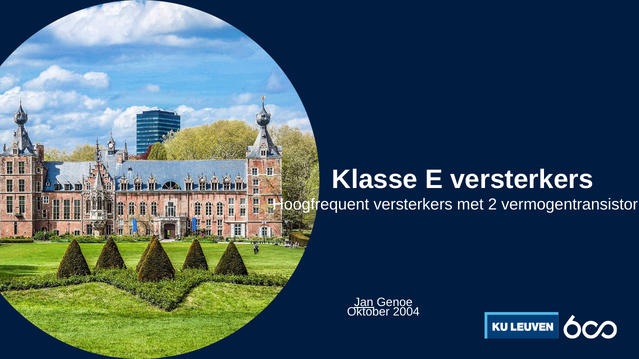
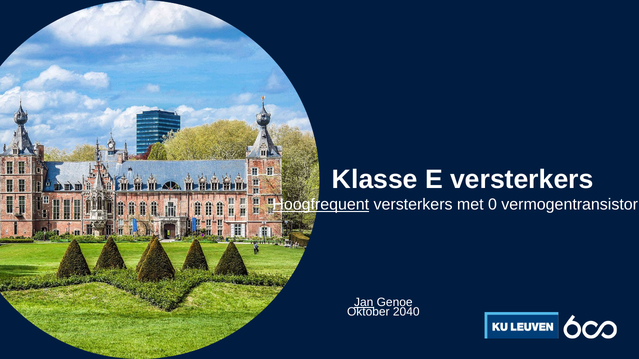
Hoogfrequent underline: none -> present
2: 2 -> 0
2004: 2004 -> 2040
